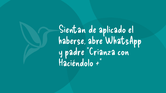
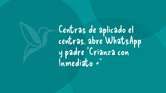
Sientan at (72, 30): Sientan -> Centras
haberse at (72, 41): haberse -> centras
Haciéndolo: Haciéndolo -> Inmediato
